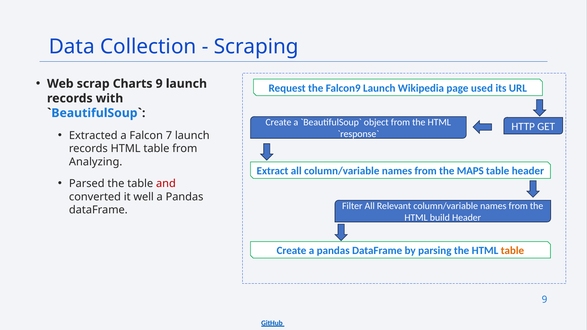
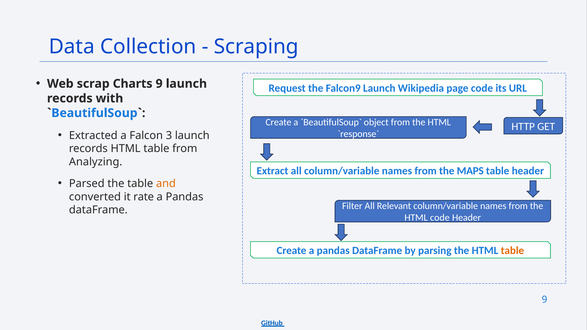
page used: used -> code
7: 7 -> 3
and colour: red -> orange
well: well -> rate
HTML build: build -> code
